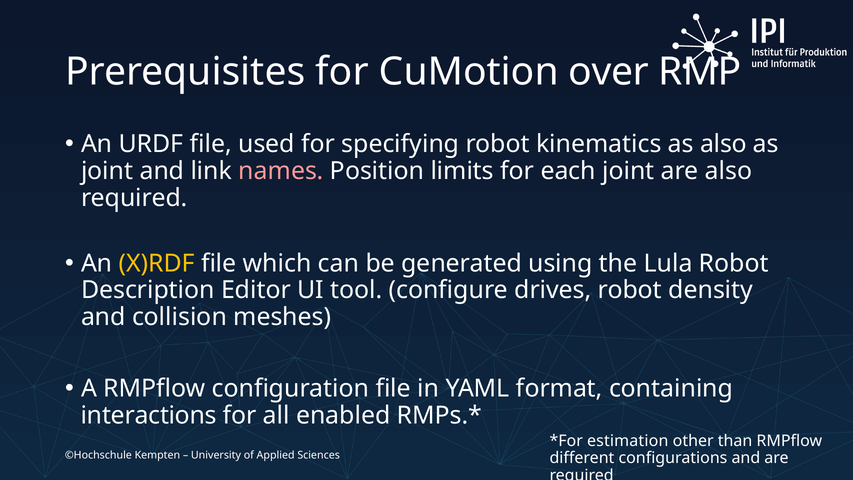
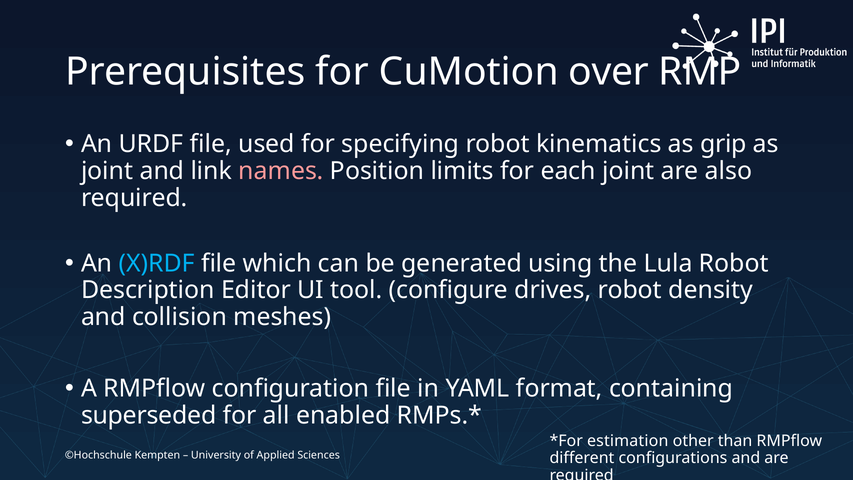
as also: also -> grip
X)RDF colour: yellow -> light blue
interactions: interactions -> superseded
